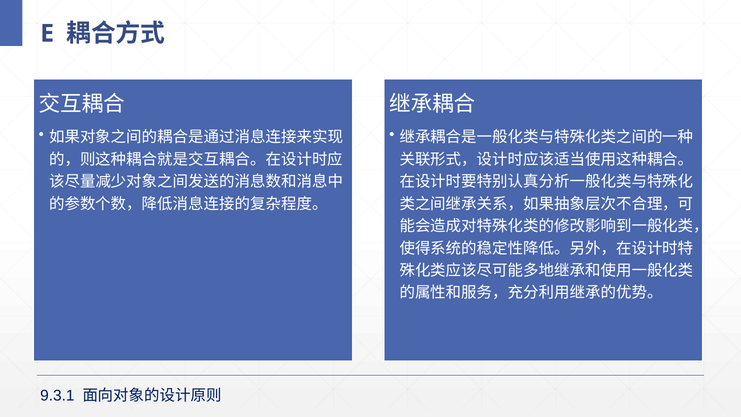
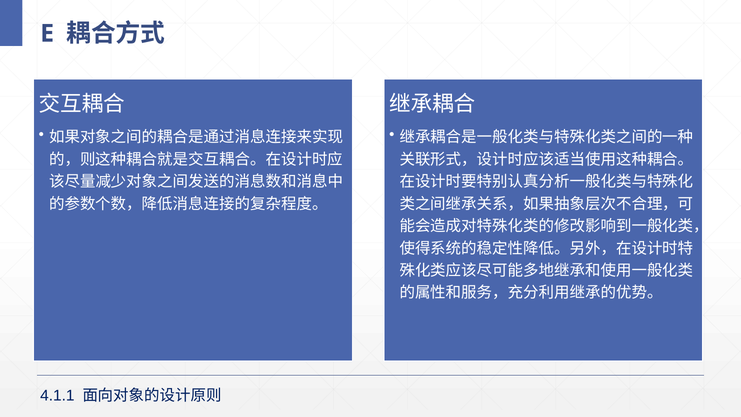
9.3.1: 9.3.1 -> 4.1.1
